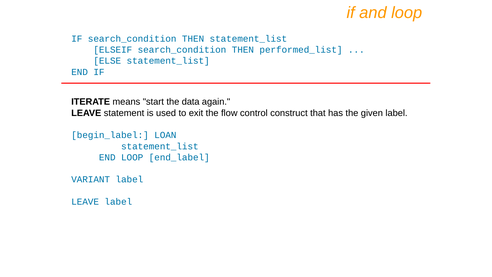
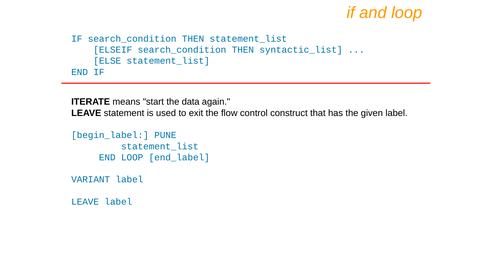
performed_list: performed_list -> syntactic_list
LOAN: LOAN -> PUNE
